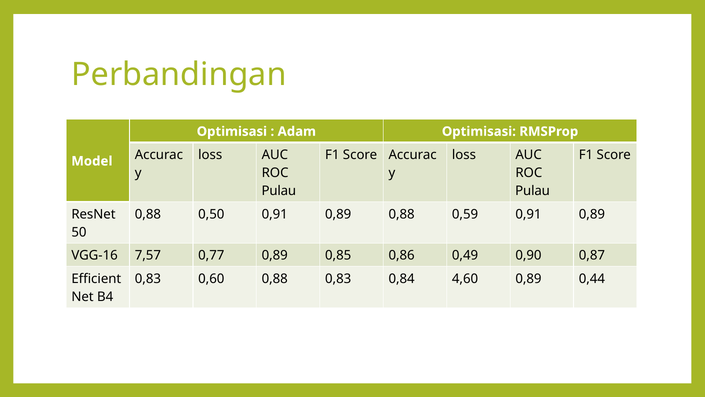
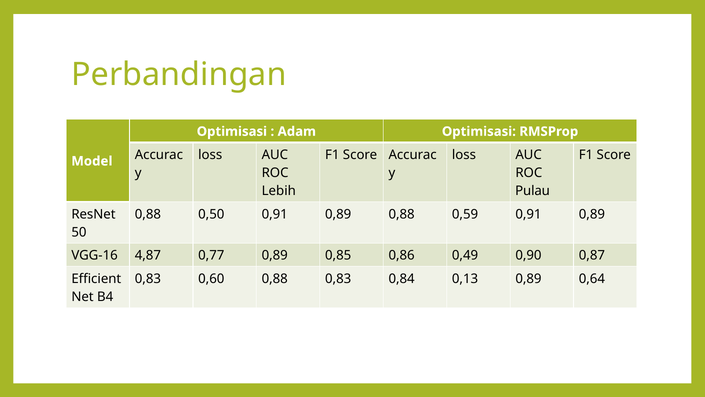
Pulau at (279, 191): Pulau -> Lebih
7,57: 7,57 -> 4,87
4,60: 4,60 -> 0,13
0,44: 0,44 -> 0,64
